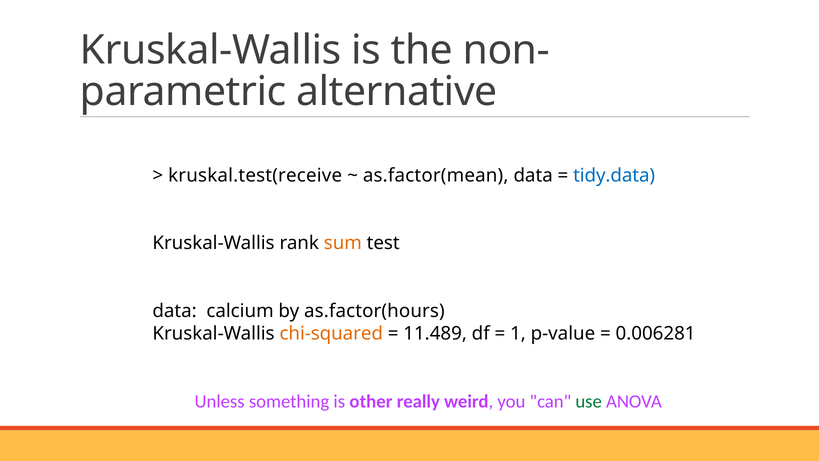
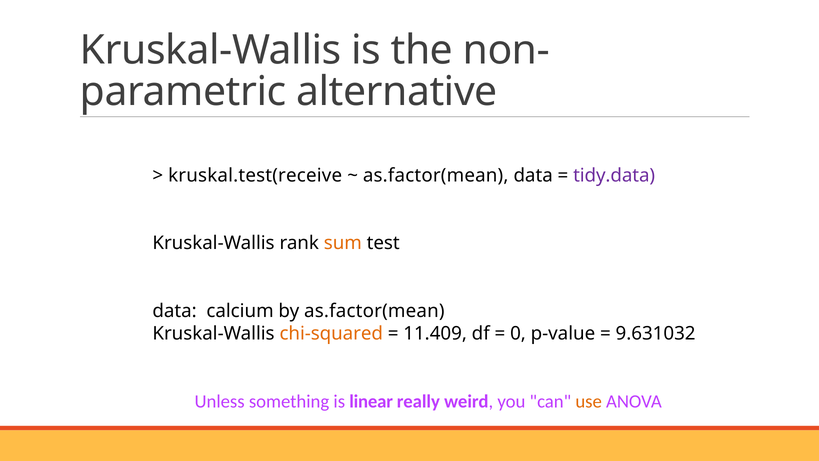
tidy.data colour: blue -> purple
by as.factor(hours: as.factor(hours -> as.factor(mean
11.489: 11.489 -> 11.409
1: 1 -> 0
0.006281: 0.006281 -> 9.631032
other: other -> linear
use colour: green -> orange
